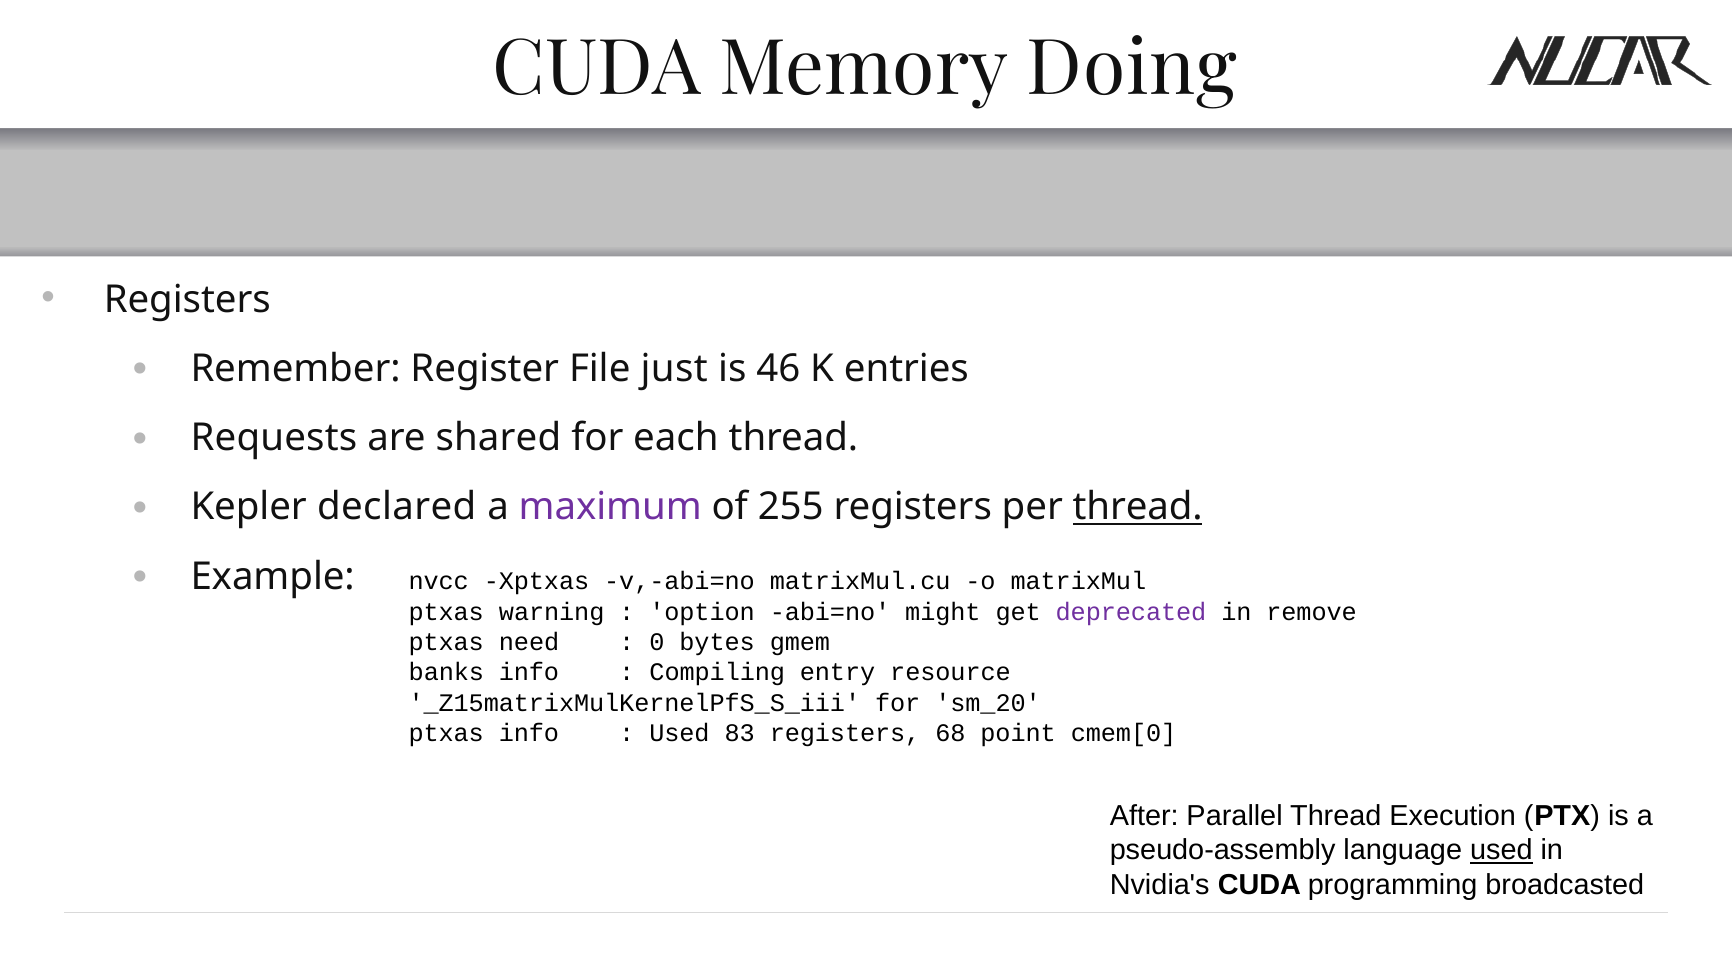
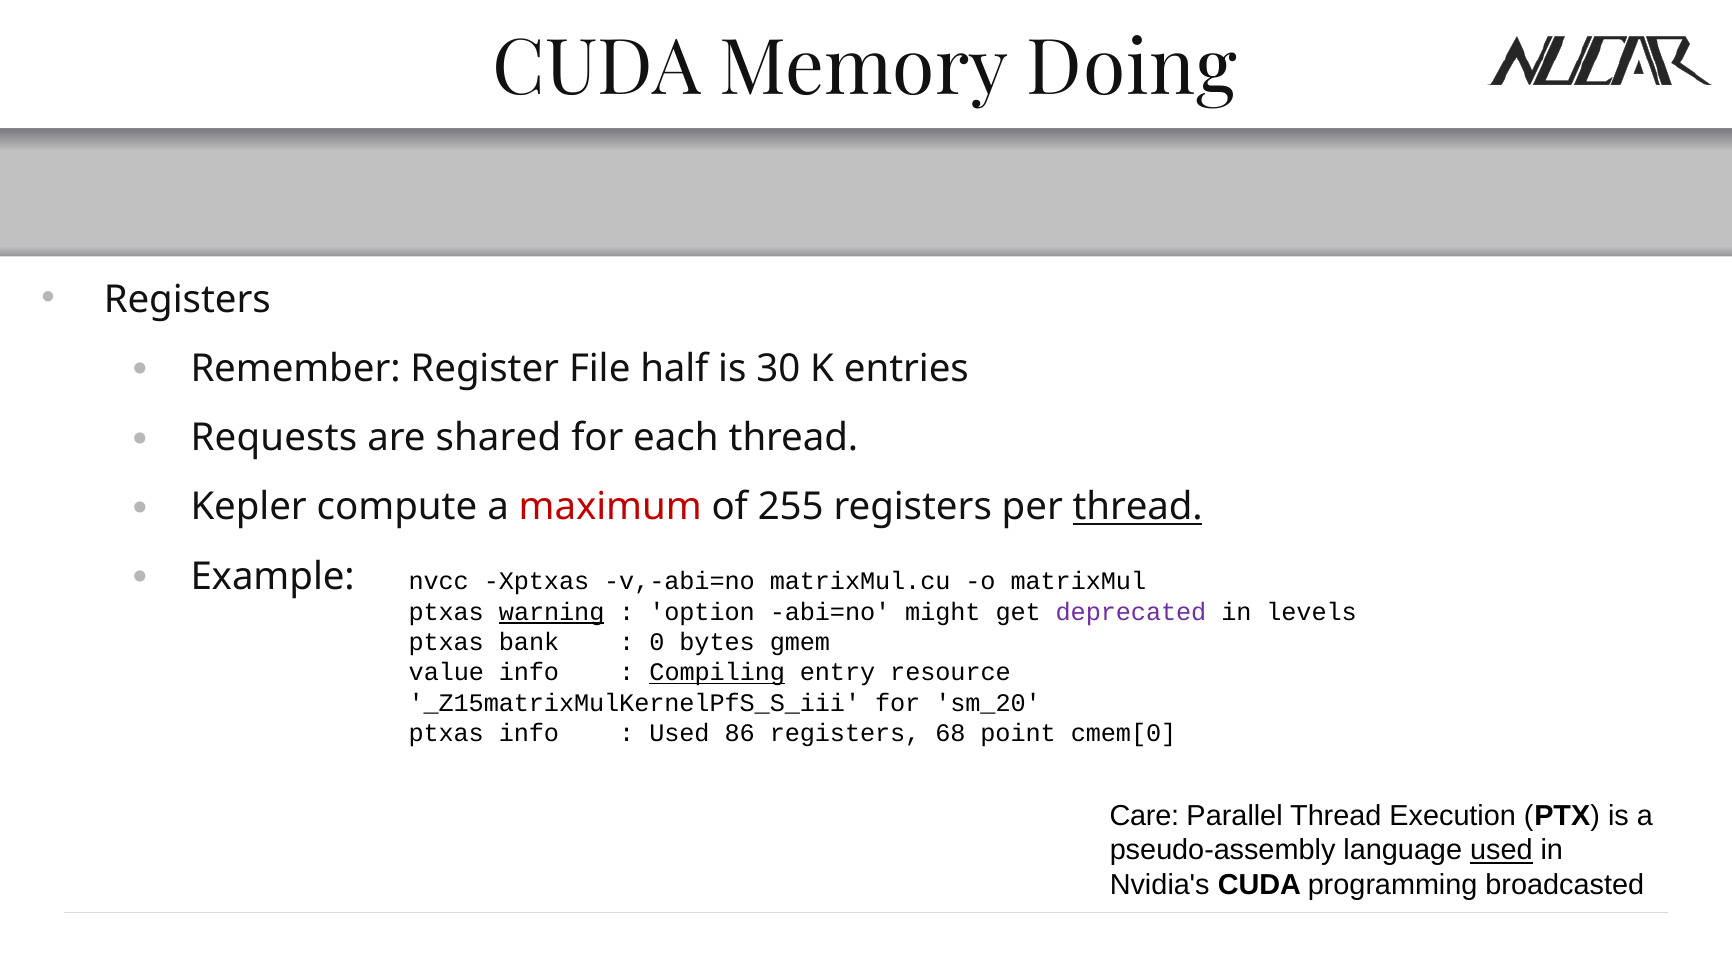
just: just -> half
46: 46 -> 30
declared: declared -> compute
maximum colour: purple -> red
warning underline: none -> present
remove: remove -> levels
need: need -> bank
banks: banks -> value
Compiling underline: none -> present
83: 83 -> 86
After: After -> Care
